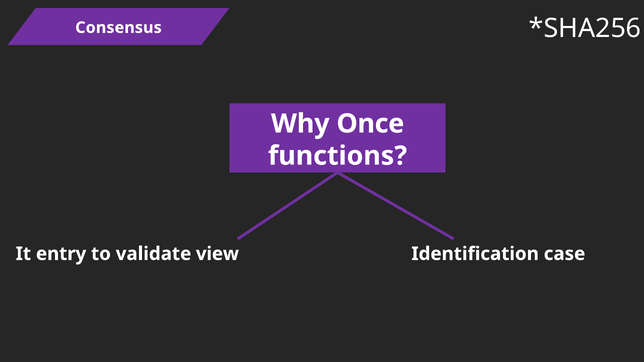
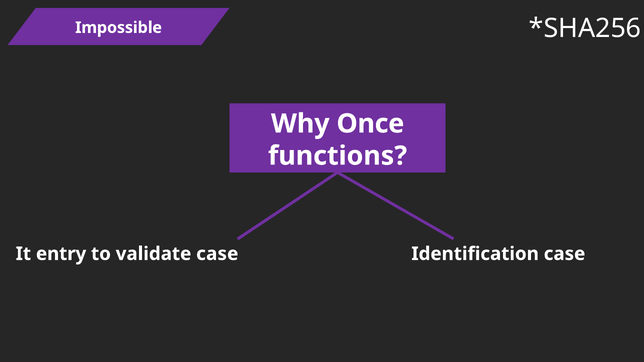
Consensus: Consensus -> Impossible
validate view: view -> case
